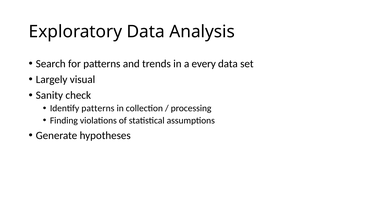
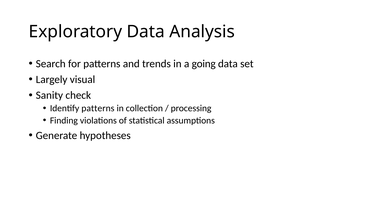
every: every -> going
